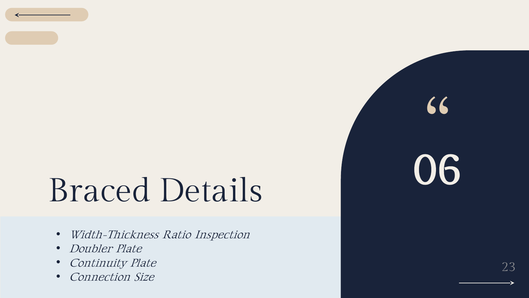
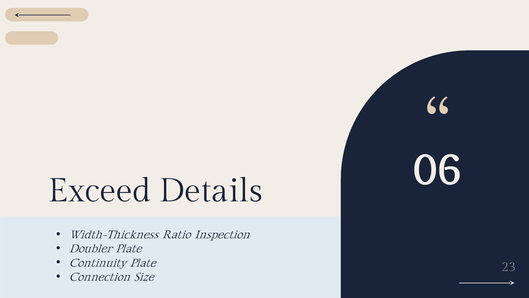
Braced: Braced -> Exceed
